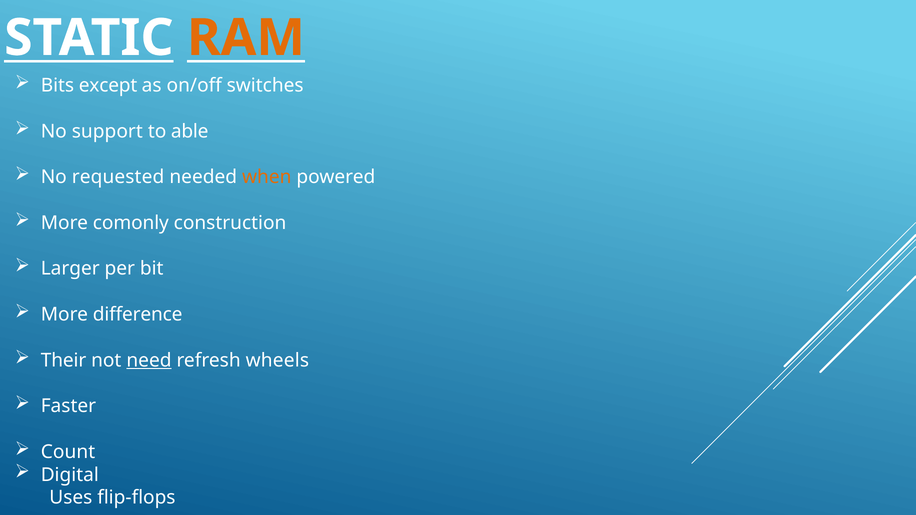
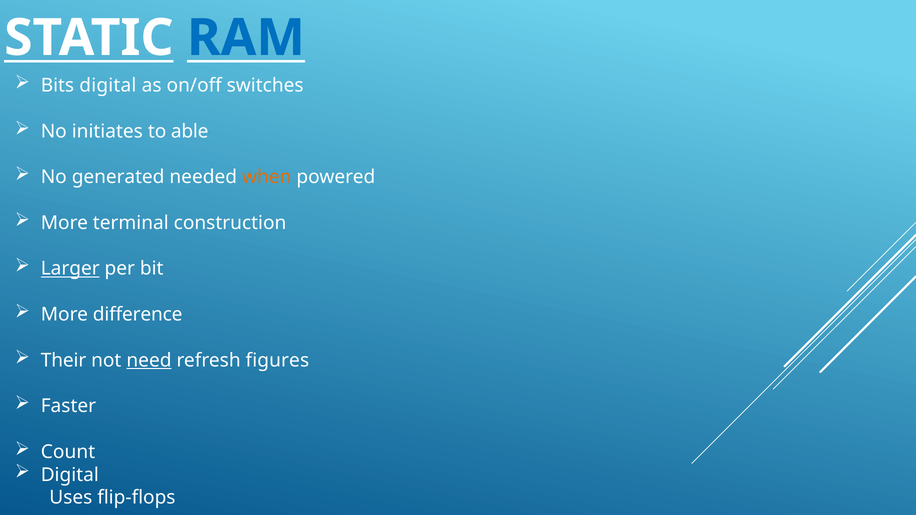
RAM colour: orange -> blue
Bits except: except -> digital
support: support -> initiates
requested: requested -> generated
comonly: comonly -> terminal
Larger underline: none -> present
wheels: wheels -> figures
